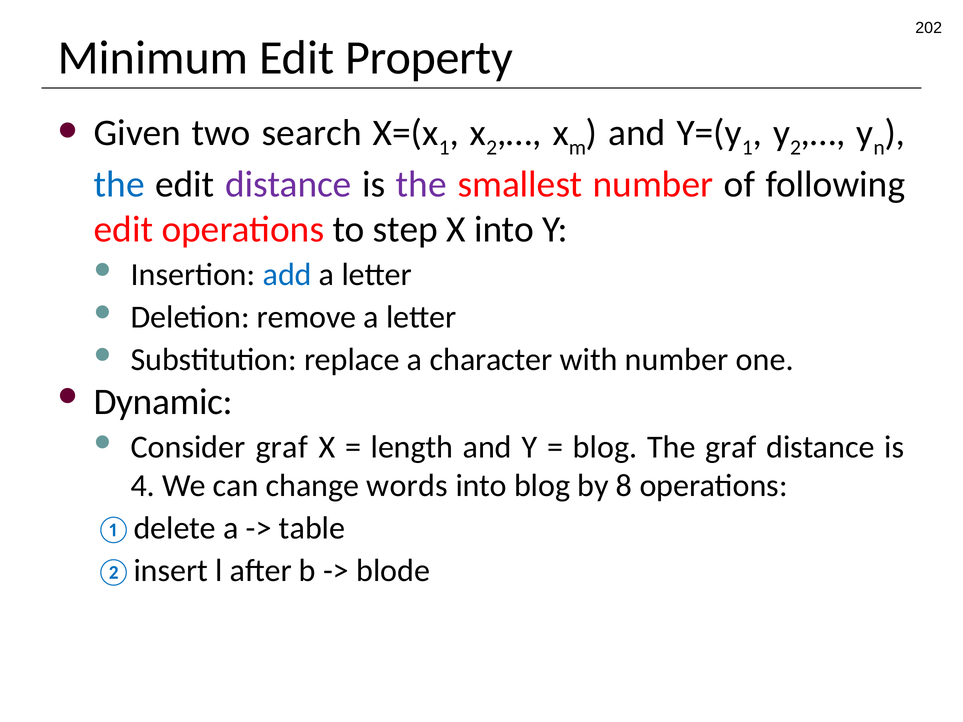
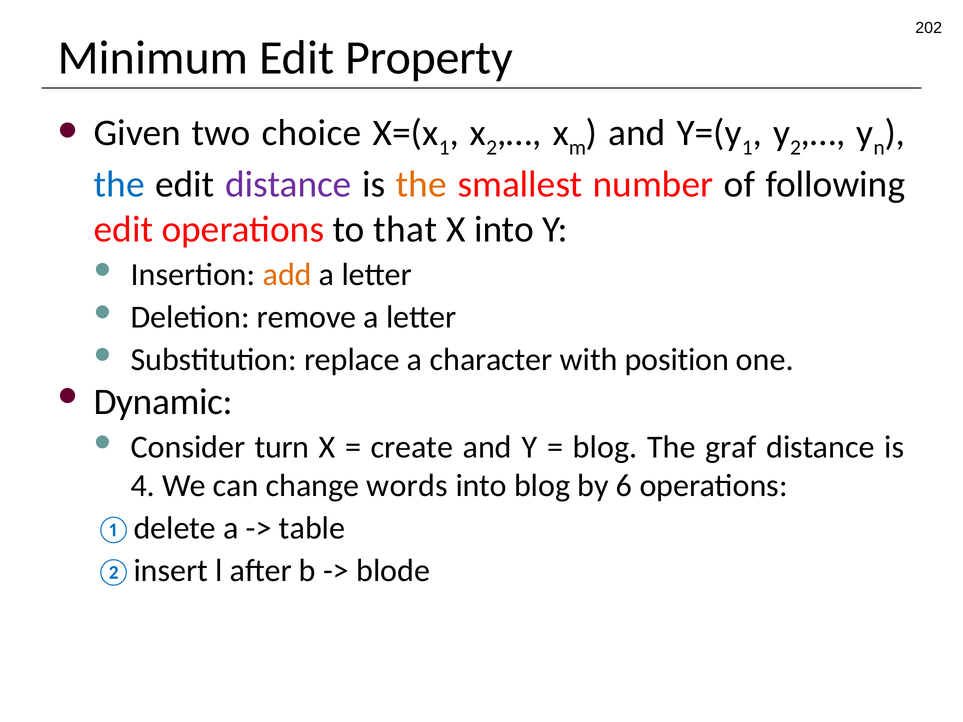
search: search -> choice
the at (421, 184) colour: purple -> orange
step: step -> that
add colour: blue -> orange
with number: number -> position
Consider graf: graf -> turn
length: length -> create
8: 8 -> 6
